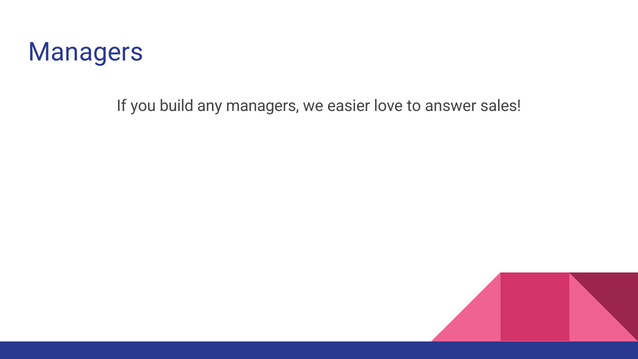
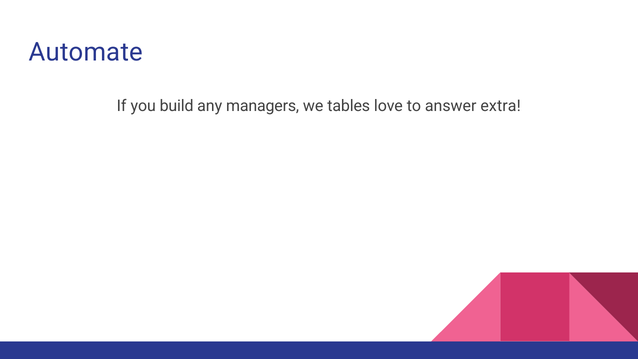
Managers at (86, 52): Managers -> Automate
easier: easier -> tables
sales: sales -> extra
